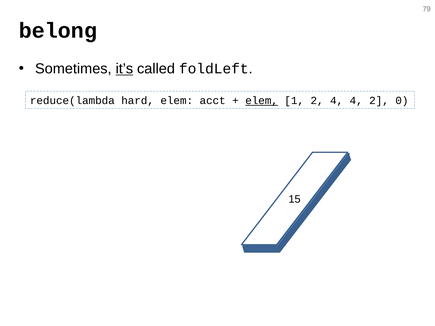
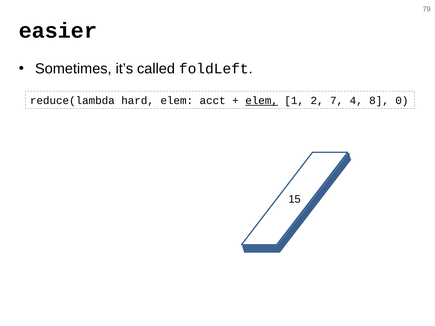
belong: belong -> easier
it’s underline: present -> none
2 4: 4 -> 7
4 2: 2 -> 8
